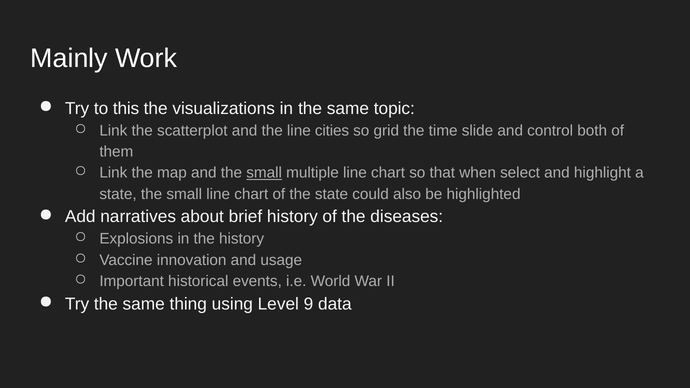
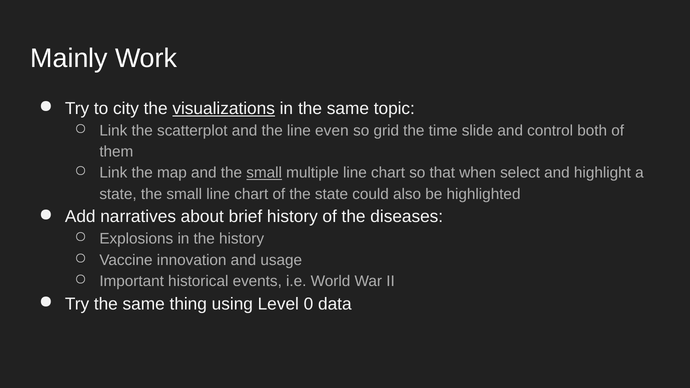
this: this -> city
visualizations underline: none -> present
cities: cities -> even
9: 9 -> 0
